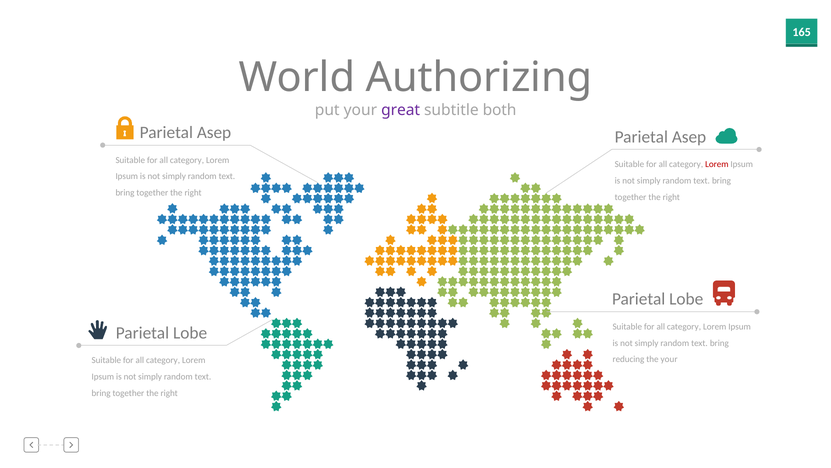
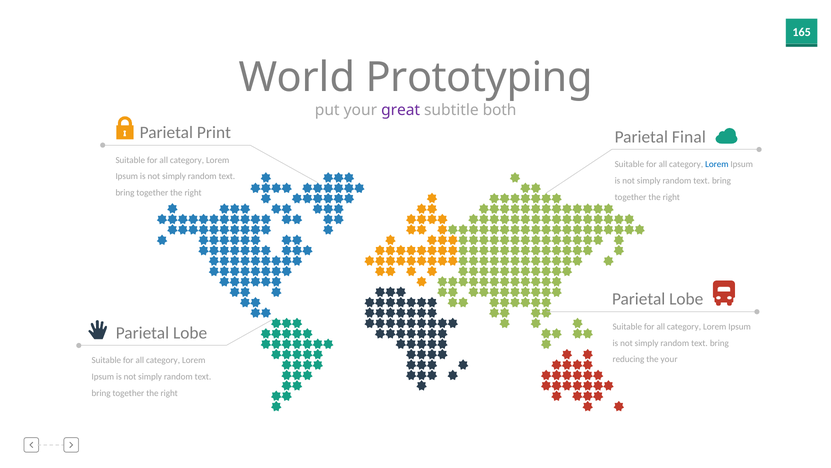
Authorizing: Authorizing -> Prototyping
Asep at (214, 132): Asep -> Print
Asep at (689, 137): Asep -> Final
Lorem at (717, 164) colour: red -> blue
